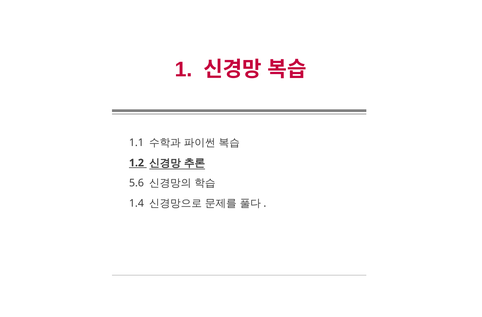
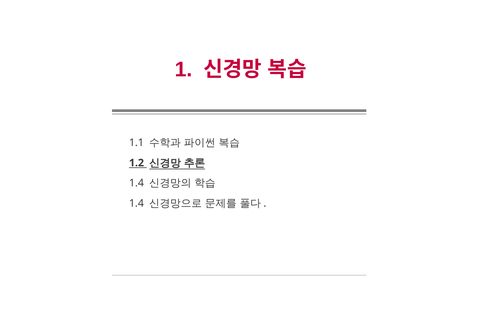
5.6 at (136, 183): 5.6 -> 1.4
